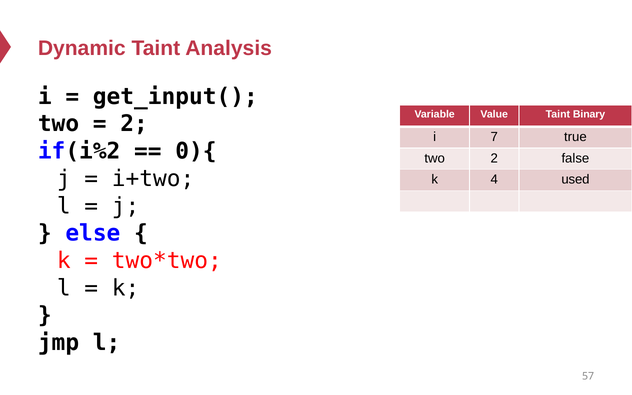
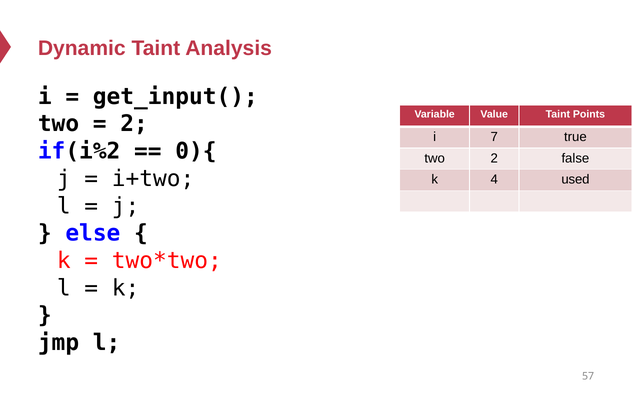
Binary: Binary -> Points
